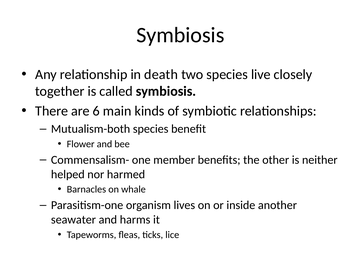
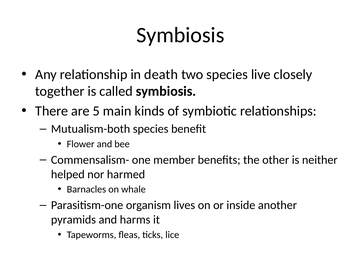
6: 6 -> 5
seawater: seawater -> pyramids
